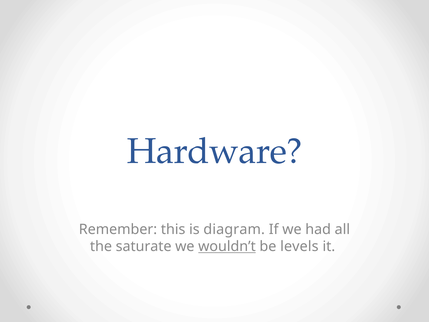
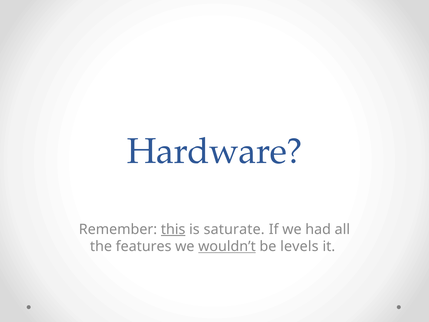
this underline: none -> present
diagram: diagram -> saturate
saturate: saturate -> features
